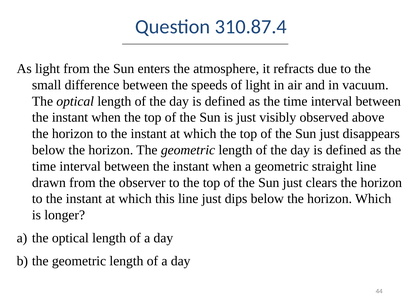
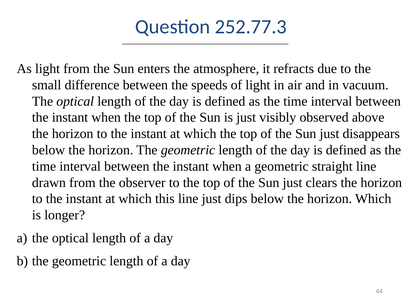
310.87.4: 310.87.4 -> 252.77.3
